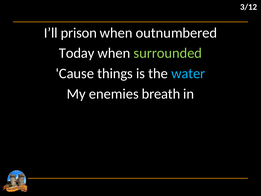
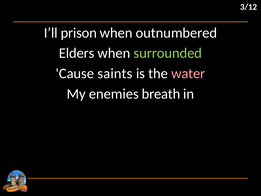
Today: Today -> Elders
things: things -> saints
water colour: light blue -> pink
